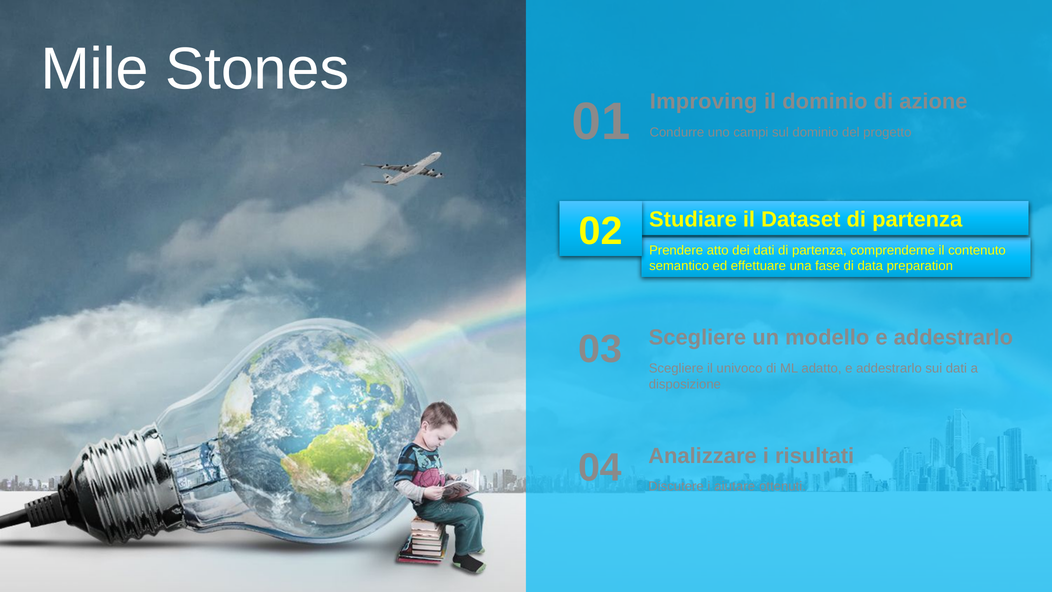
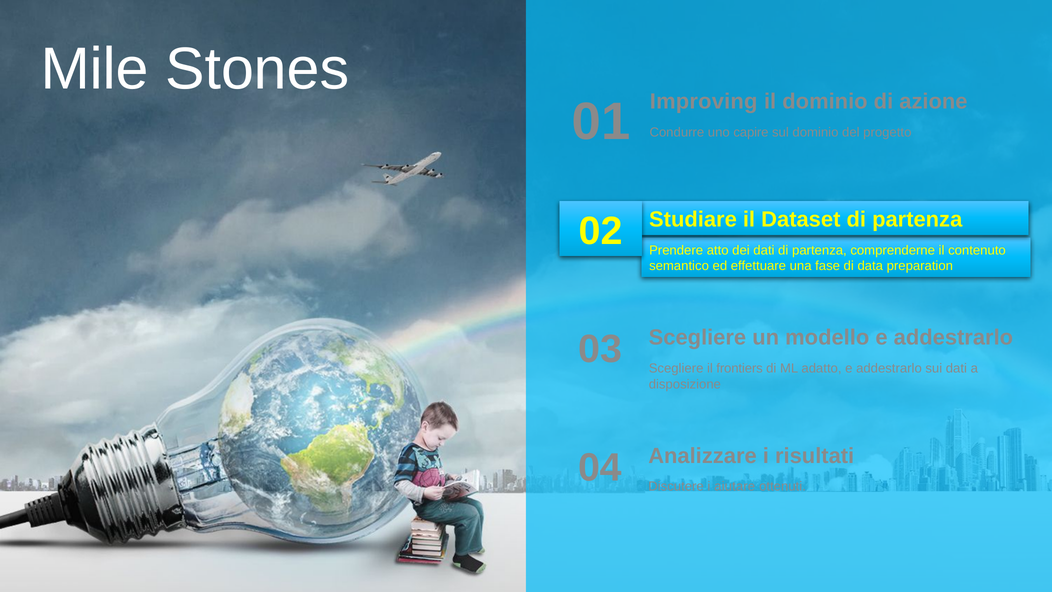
campi: campi -> capire
univoco: univoco -> frontiers
